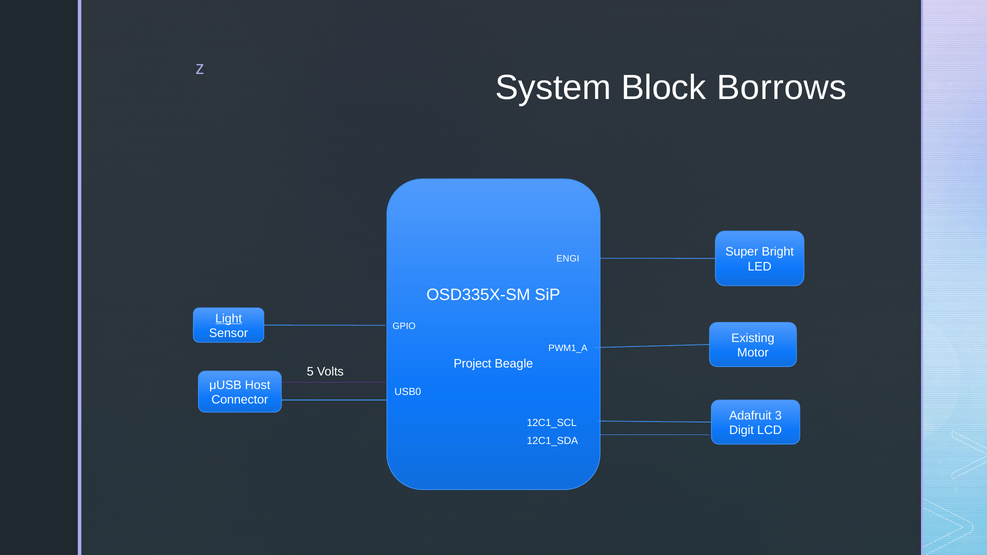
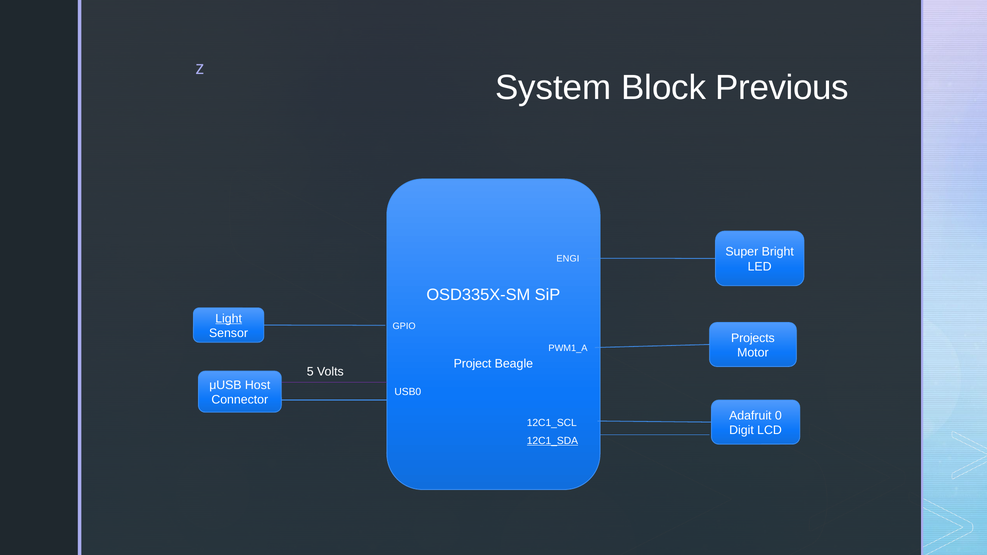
Borrows: Borrows -> Previous
Existing: Existing -> Projects
3: 3 -> 0
12C1_SDA underline: none -> present
